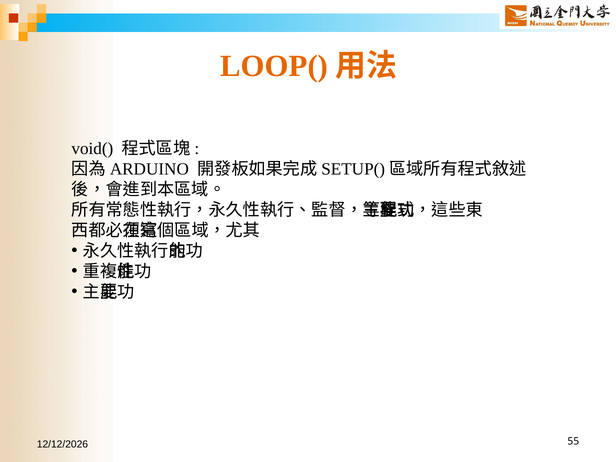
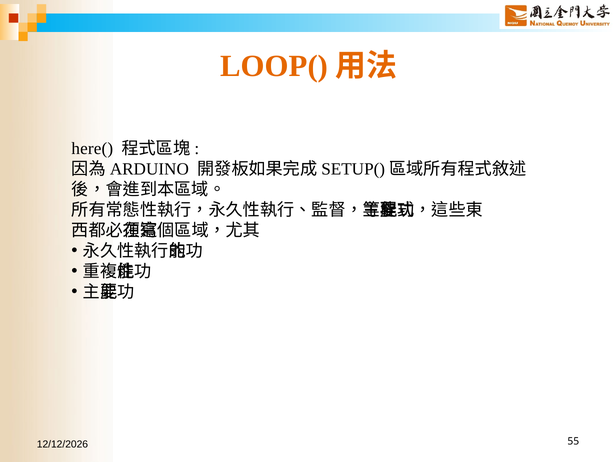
void(: void( -> here(
